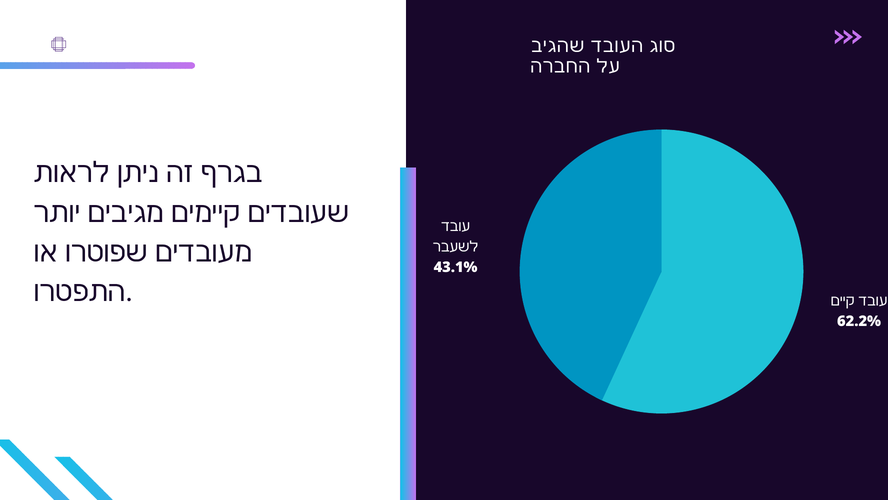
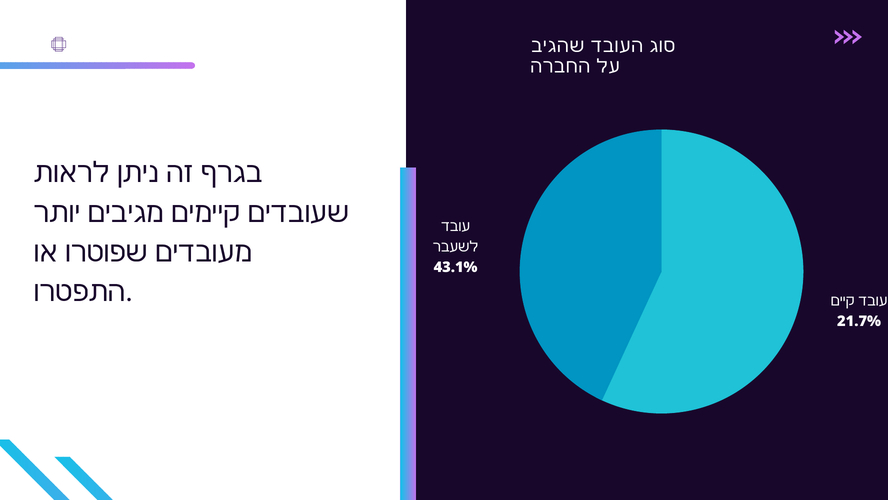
62.2%: 62.2% -> 21.7%
